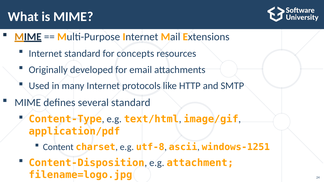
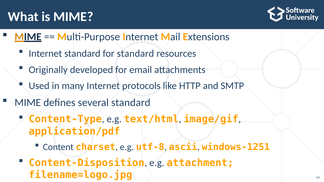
for concepts: concepts -> standard
